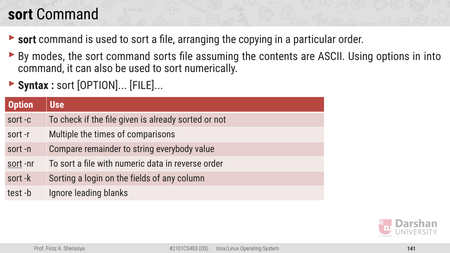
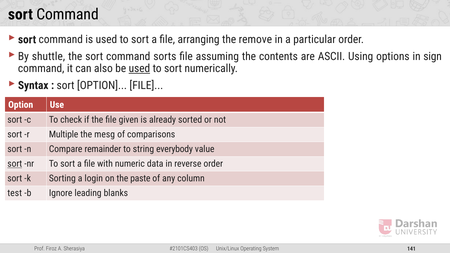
copying: copying -> remove
modes: modes -> shuttle
into: into -> sign
used at (139, 69) underline: none -> present
times: times -> mesg
fields: fields -> paste
